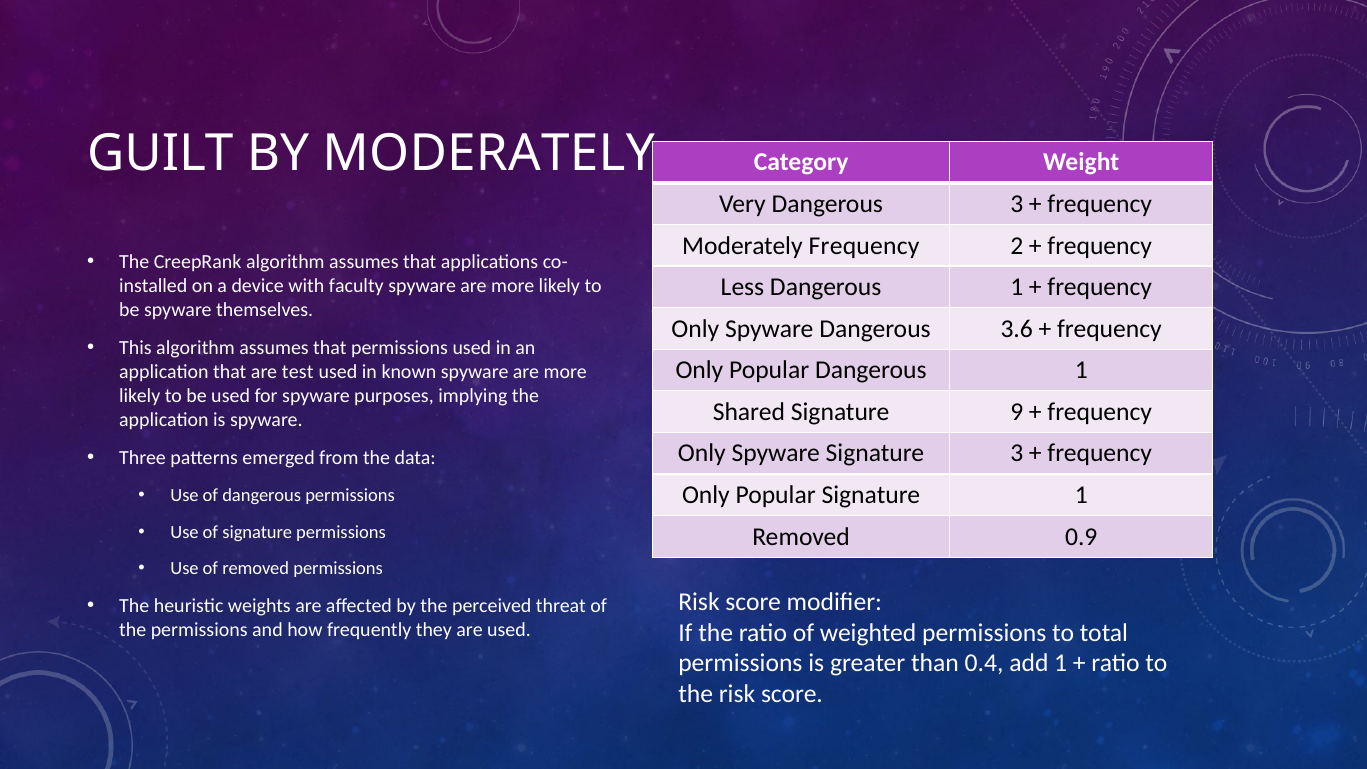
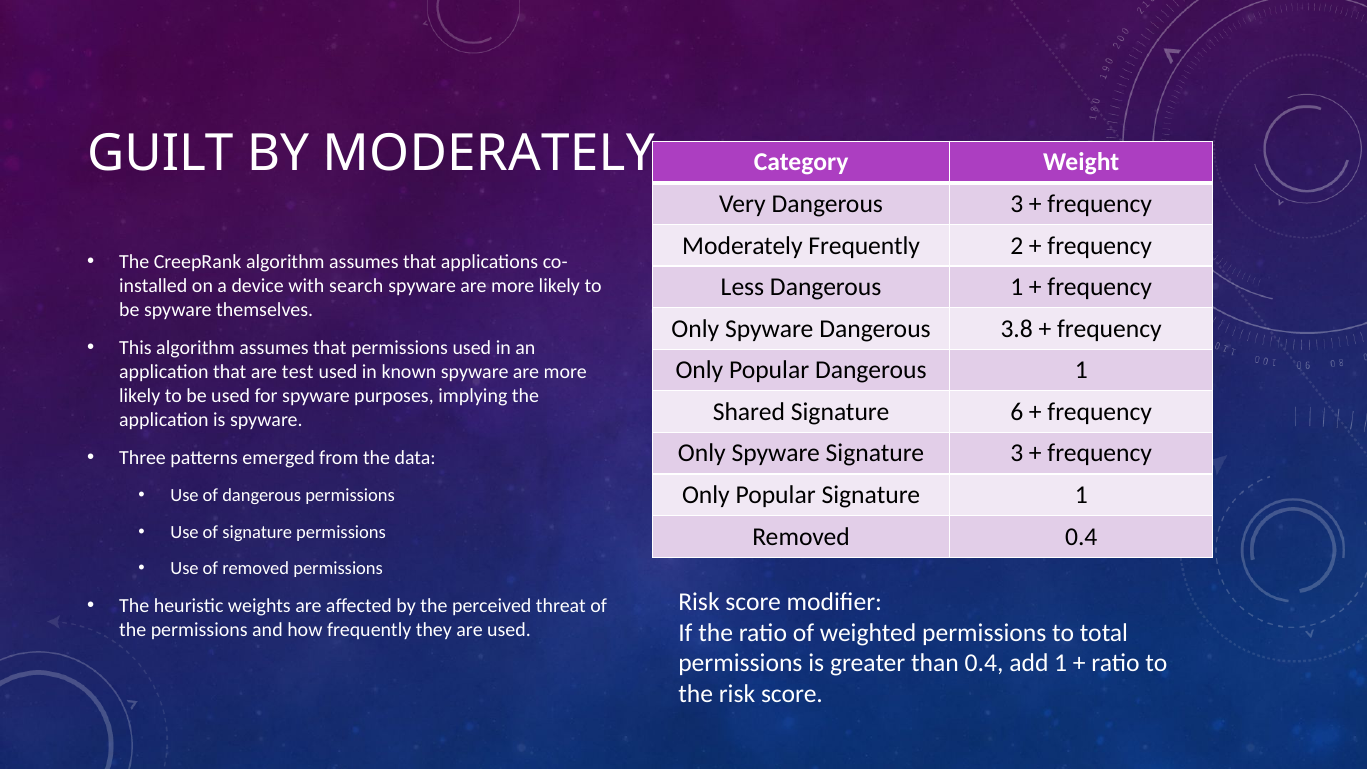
Moderately Frequency: Frequency -> Frequently
faculty: faculty -> search
3.6: 3.6 -> 3.8
9: 9 -> 6
Removed 0.9: 0.9 -> 0.4
